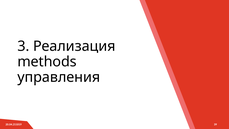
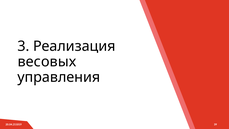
methods: methods -> весовых
